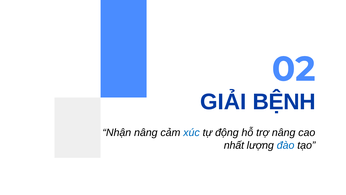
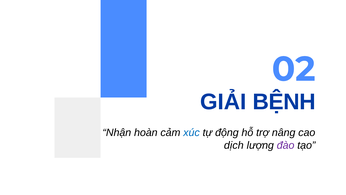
Nhận nâng: nâng -> hoàn
nhất: nhất -> dịch
đào colour: blue -> purple
